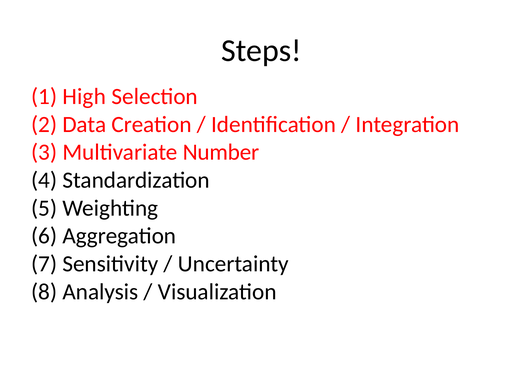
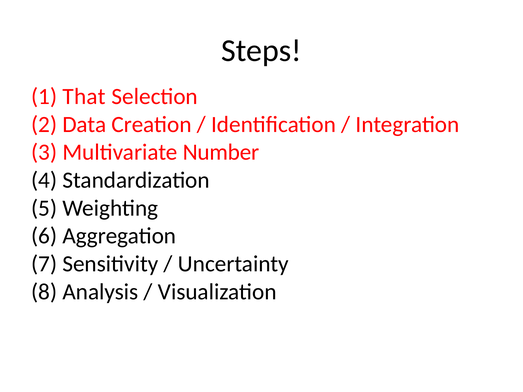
High: High -> That
